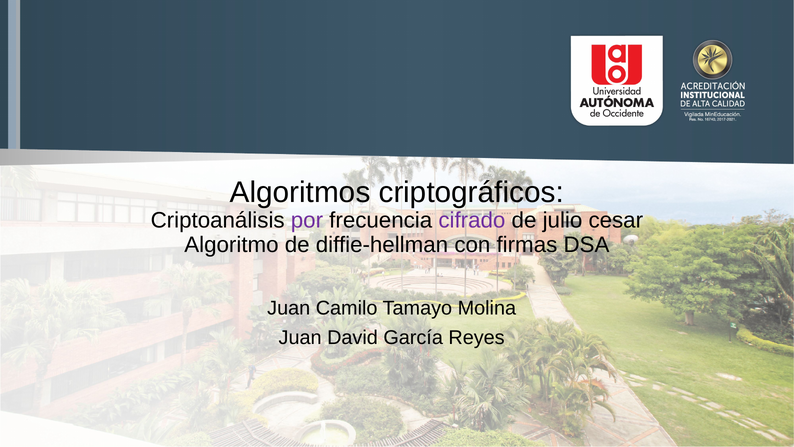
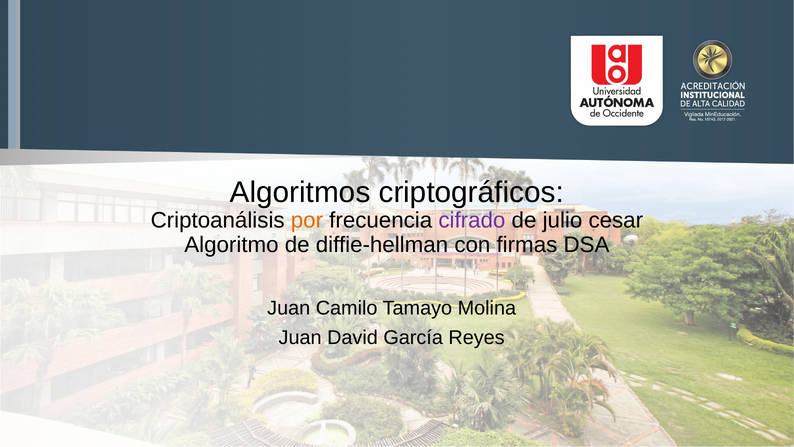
por colour: purple -> orange
